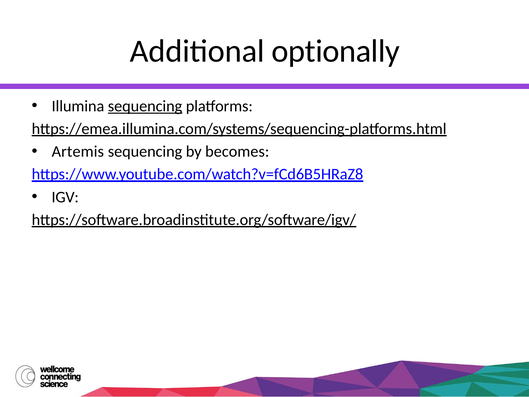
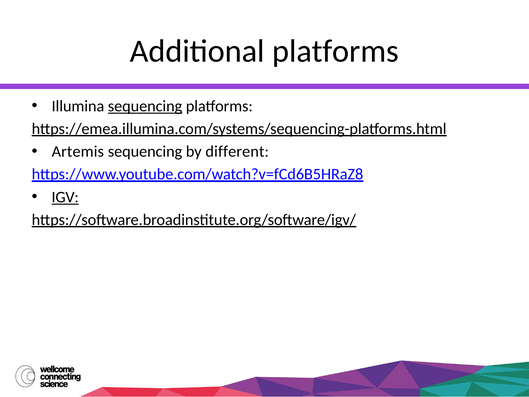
Additional optionally: optionally -> platforms
becomes: becomes -> different
IGV underline: none -> present
